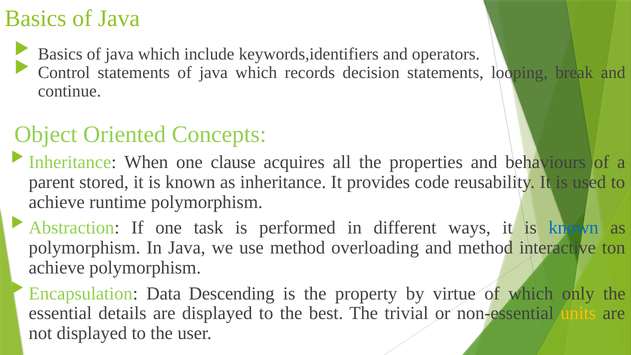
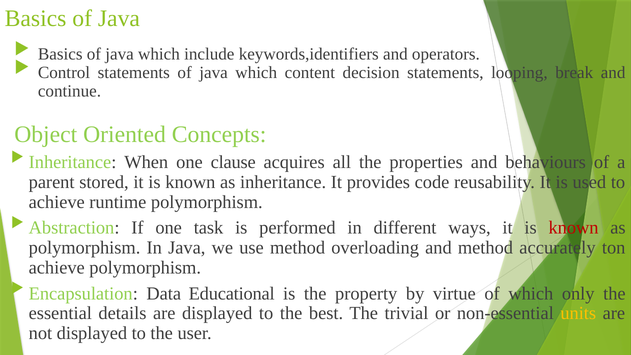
records: records -> content
known at (574, 228) colour: blue -> red
interactive: interactive -> accurately
Descending: Descending -> Educational
